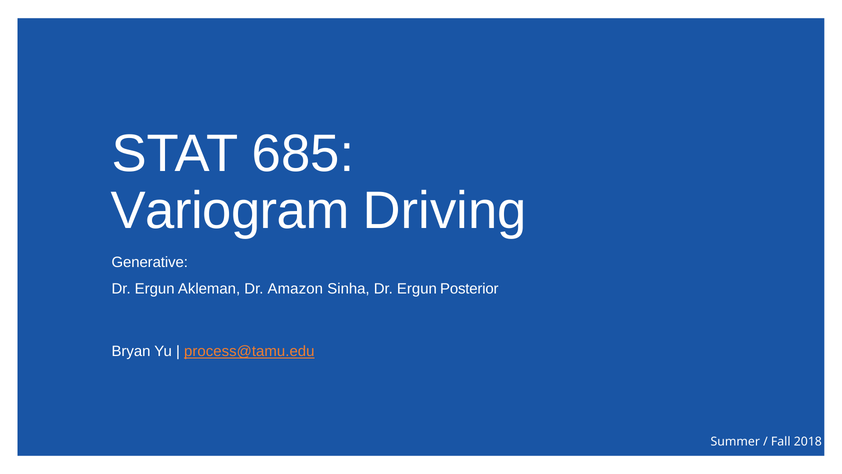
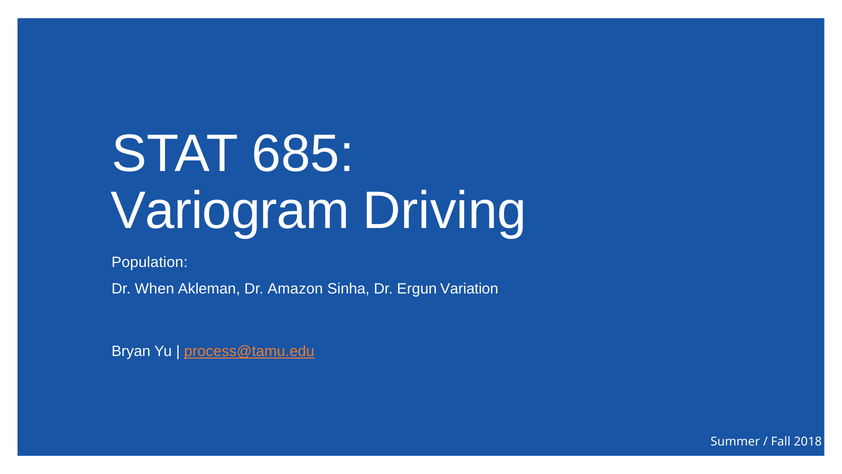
Generative: Generative -> Population
Ergun at (155, 289): Ergun -> When
Posterior: Posterior -> Variation
